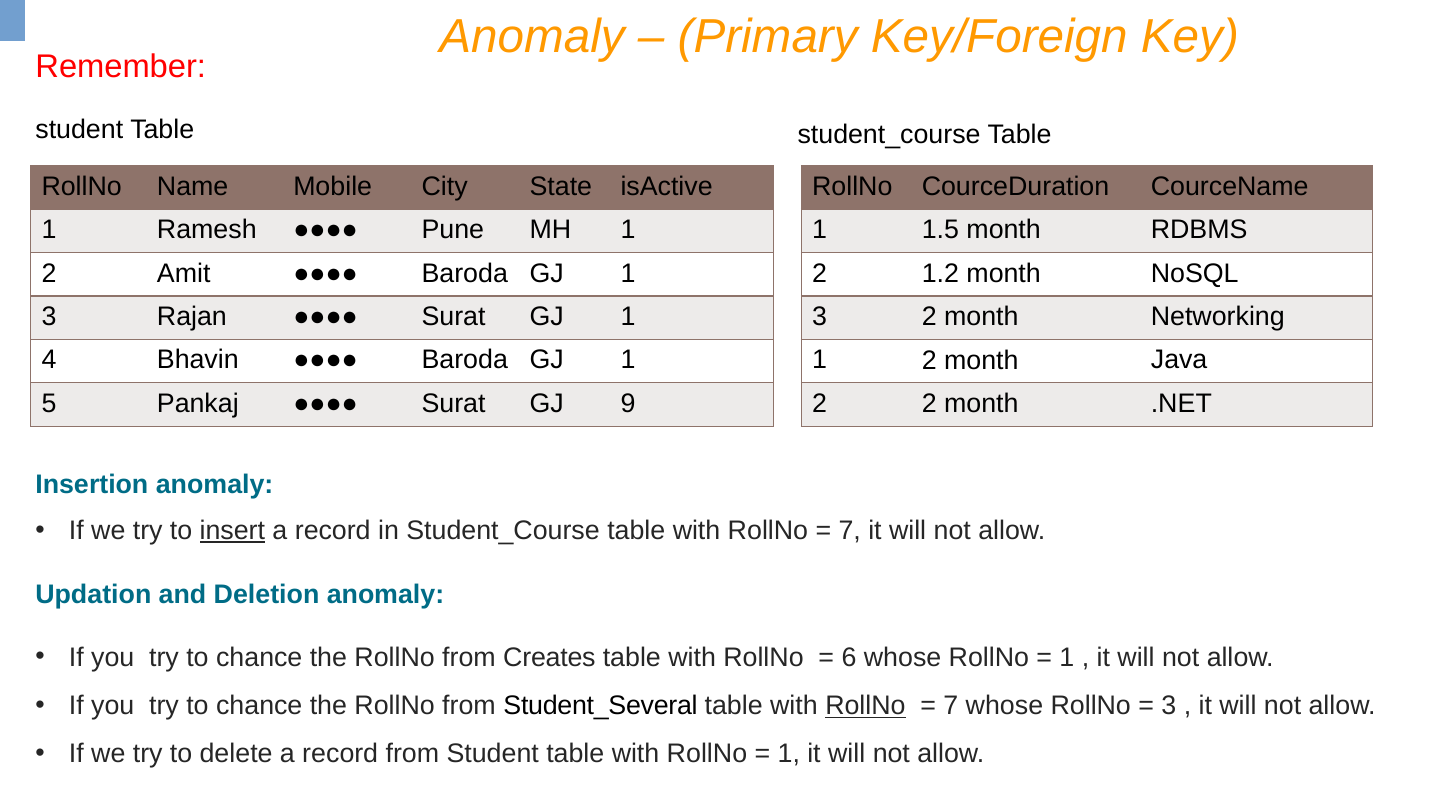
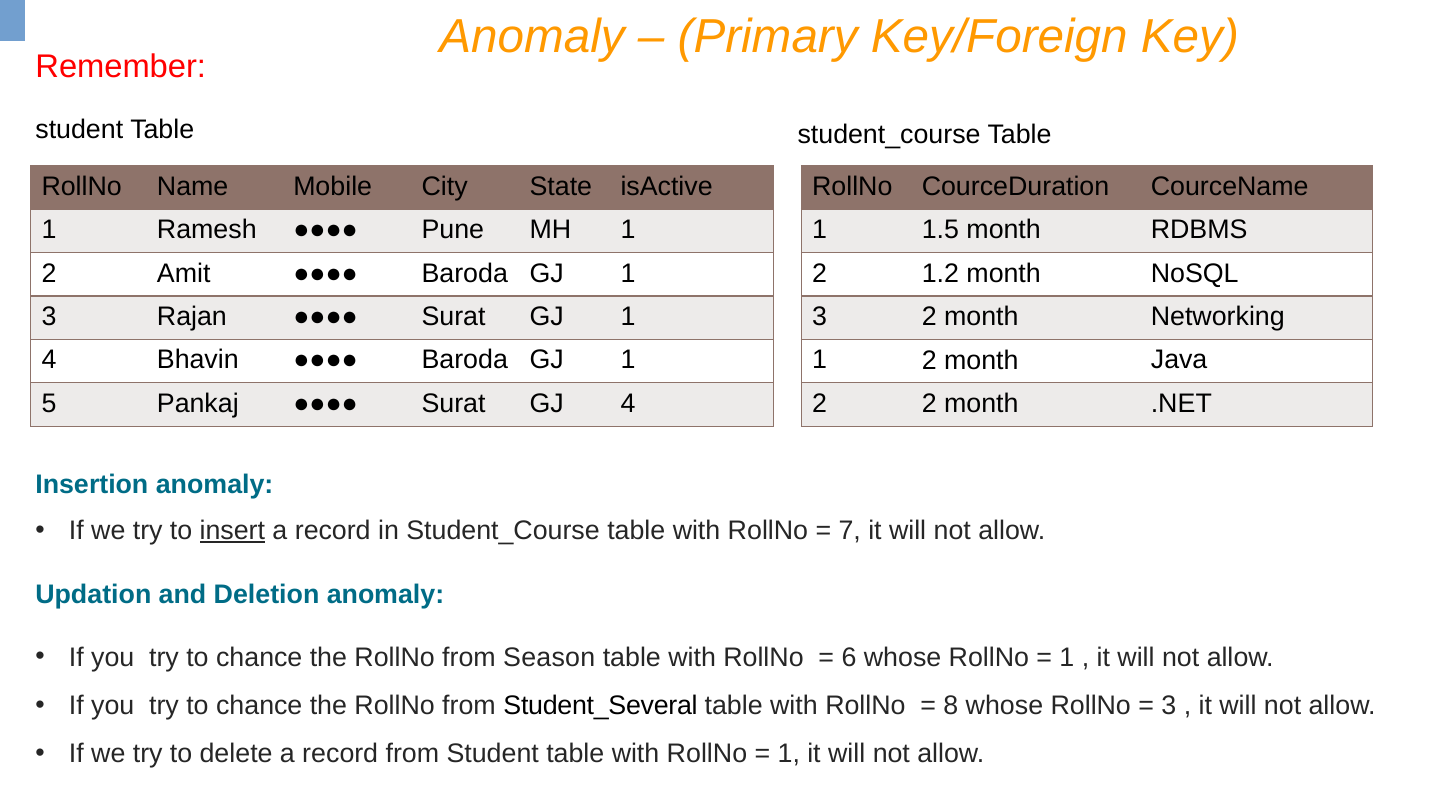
GJ 9: 9 -> 4
Creates: Creates -> Season
RollNo at (865, 706) underline: present -> none
7 at (951, 706): 7 -> 8
